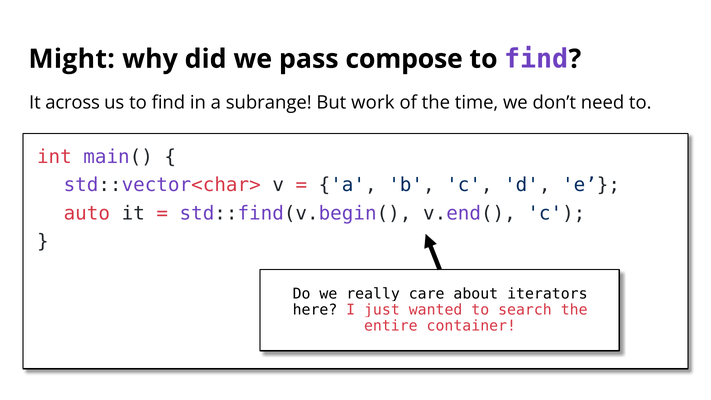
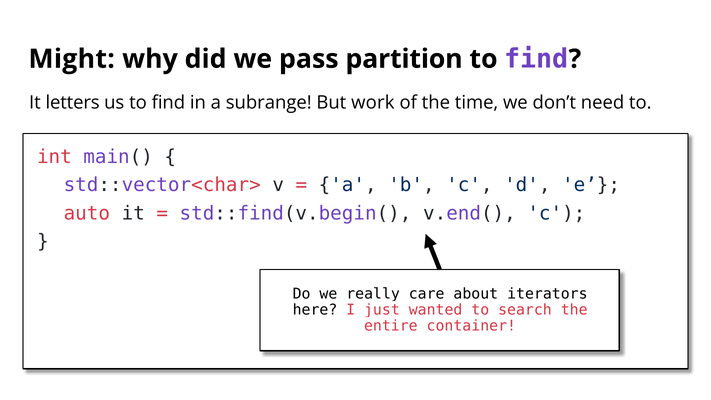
compose: compose -> partition
across: across -> letters
